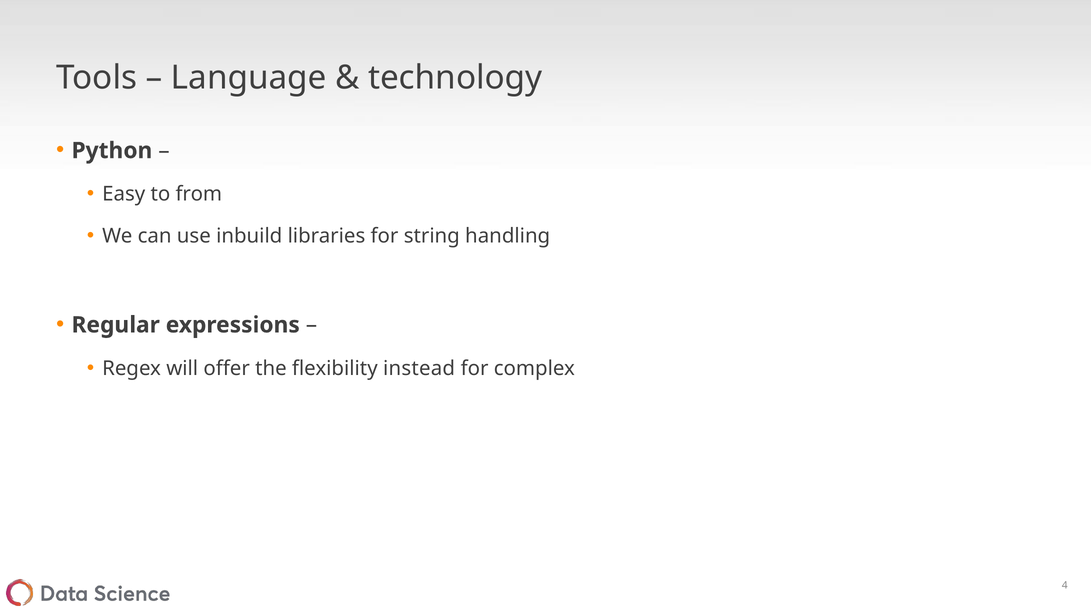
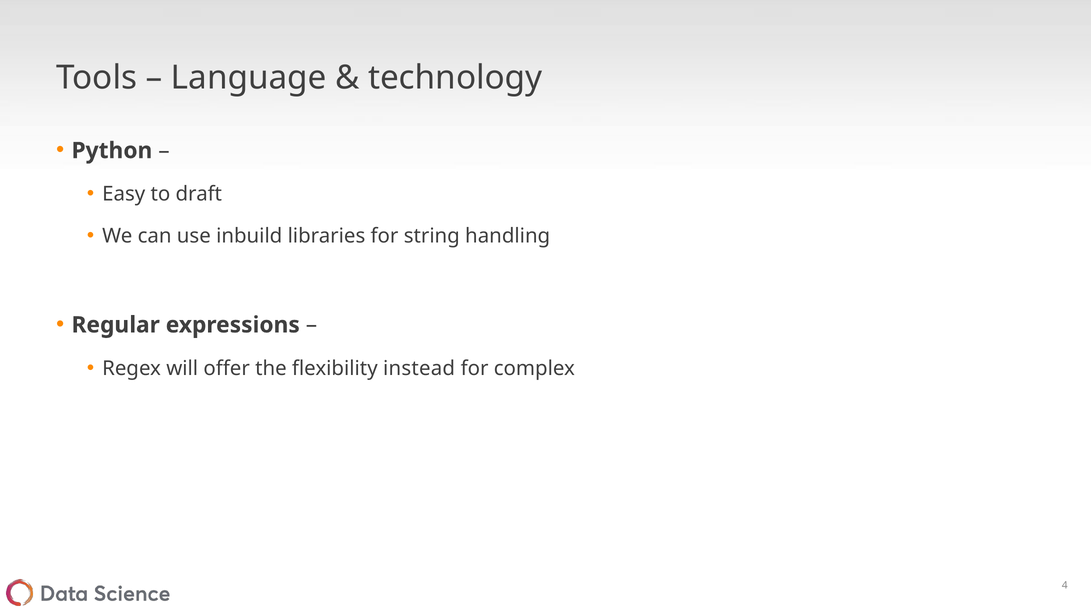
from: from -> draft
